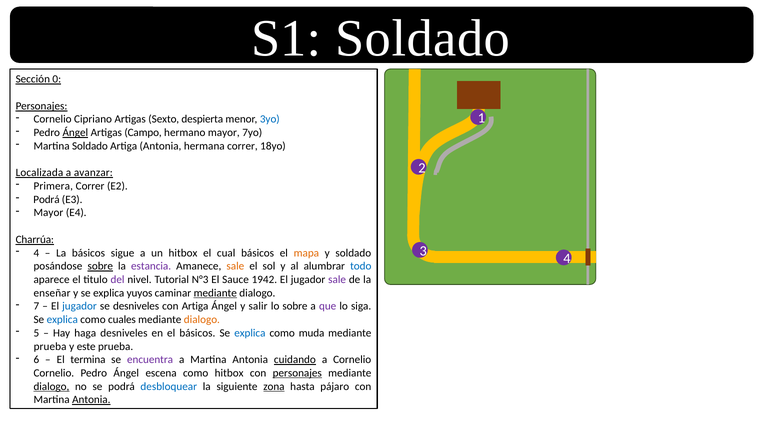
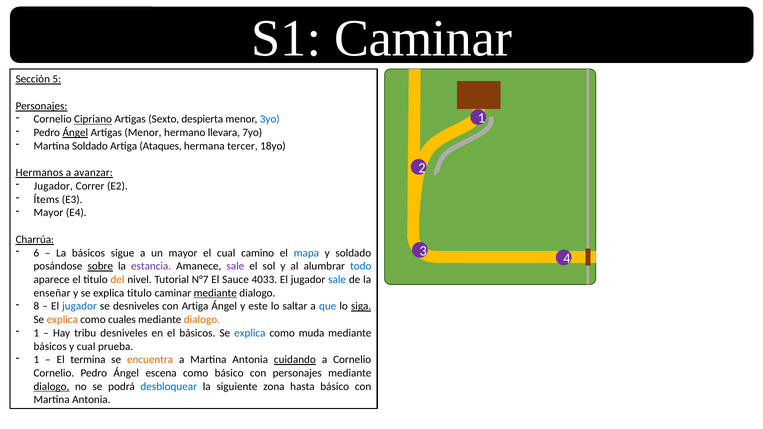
S1 Soldado: Soldado -> Caminar
0: 0 -> 5
Cipriano underline: none -> present
Artigas Campo: Campo -> Menor
hermano mayor: mayor -> llevara
Artiga Antonia: Antonia -> Ataques
hermana correr: correr -> tercer
Localizada: Localizada -> Hermanos
Primera at (53, 186): Primera -> Jugador
Podrá at (46, 200): Podrá -> Ítems
4 at (36, 253): 4 -> 6
un hitbox: hitbox -> mayor
cual básicos: básicos -> camino
mapa colour: orange -> blue
sale at (235, 266) colour: orange -> purple
del colour: purple -> orange
N°3: N°3 -> N°7
1942: 1942 -> 4033
sale at (337, 280) colour: purple -> blue
explica yuyos: yuyos -> titulo
7: 7 -> 8
salir: salir -> este
lo sobre: sobre -> saltar
que colour: purple -> blue
siga underline: none -> present
explica at (62, 320) colour: blue -> orange
5 at (36, 333): 5 -> 1
haga: haga -> tribu
prueba at (50, 346): prueba -> básicos
y este: este -> cual
6 at (36, 360): 6 -> 1
encuentra colour: purple -> orange
como hitbox: hitbox -> básico
personajes at (297, 373) underline: present -> none
zona underline: present -> none
hasta pájaro: pájaro -> básico
Antonia at (91, 400) underline: present -> none
